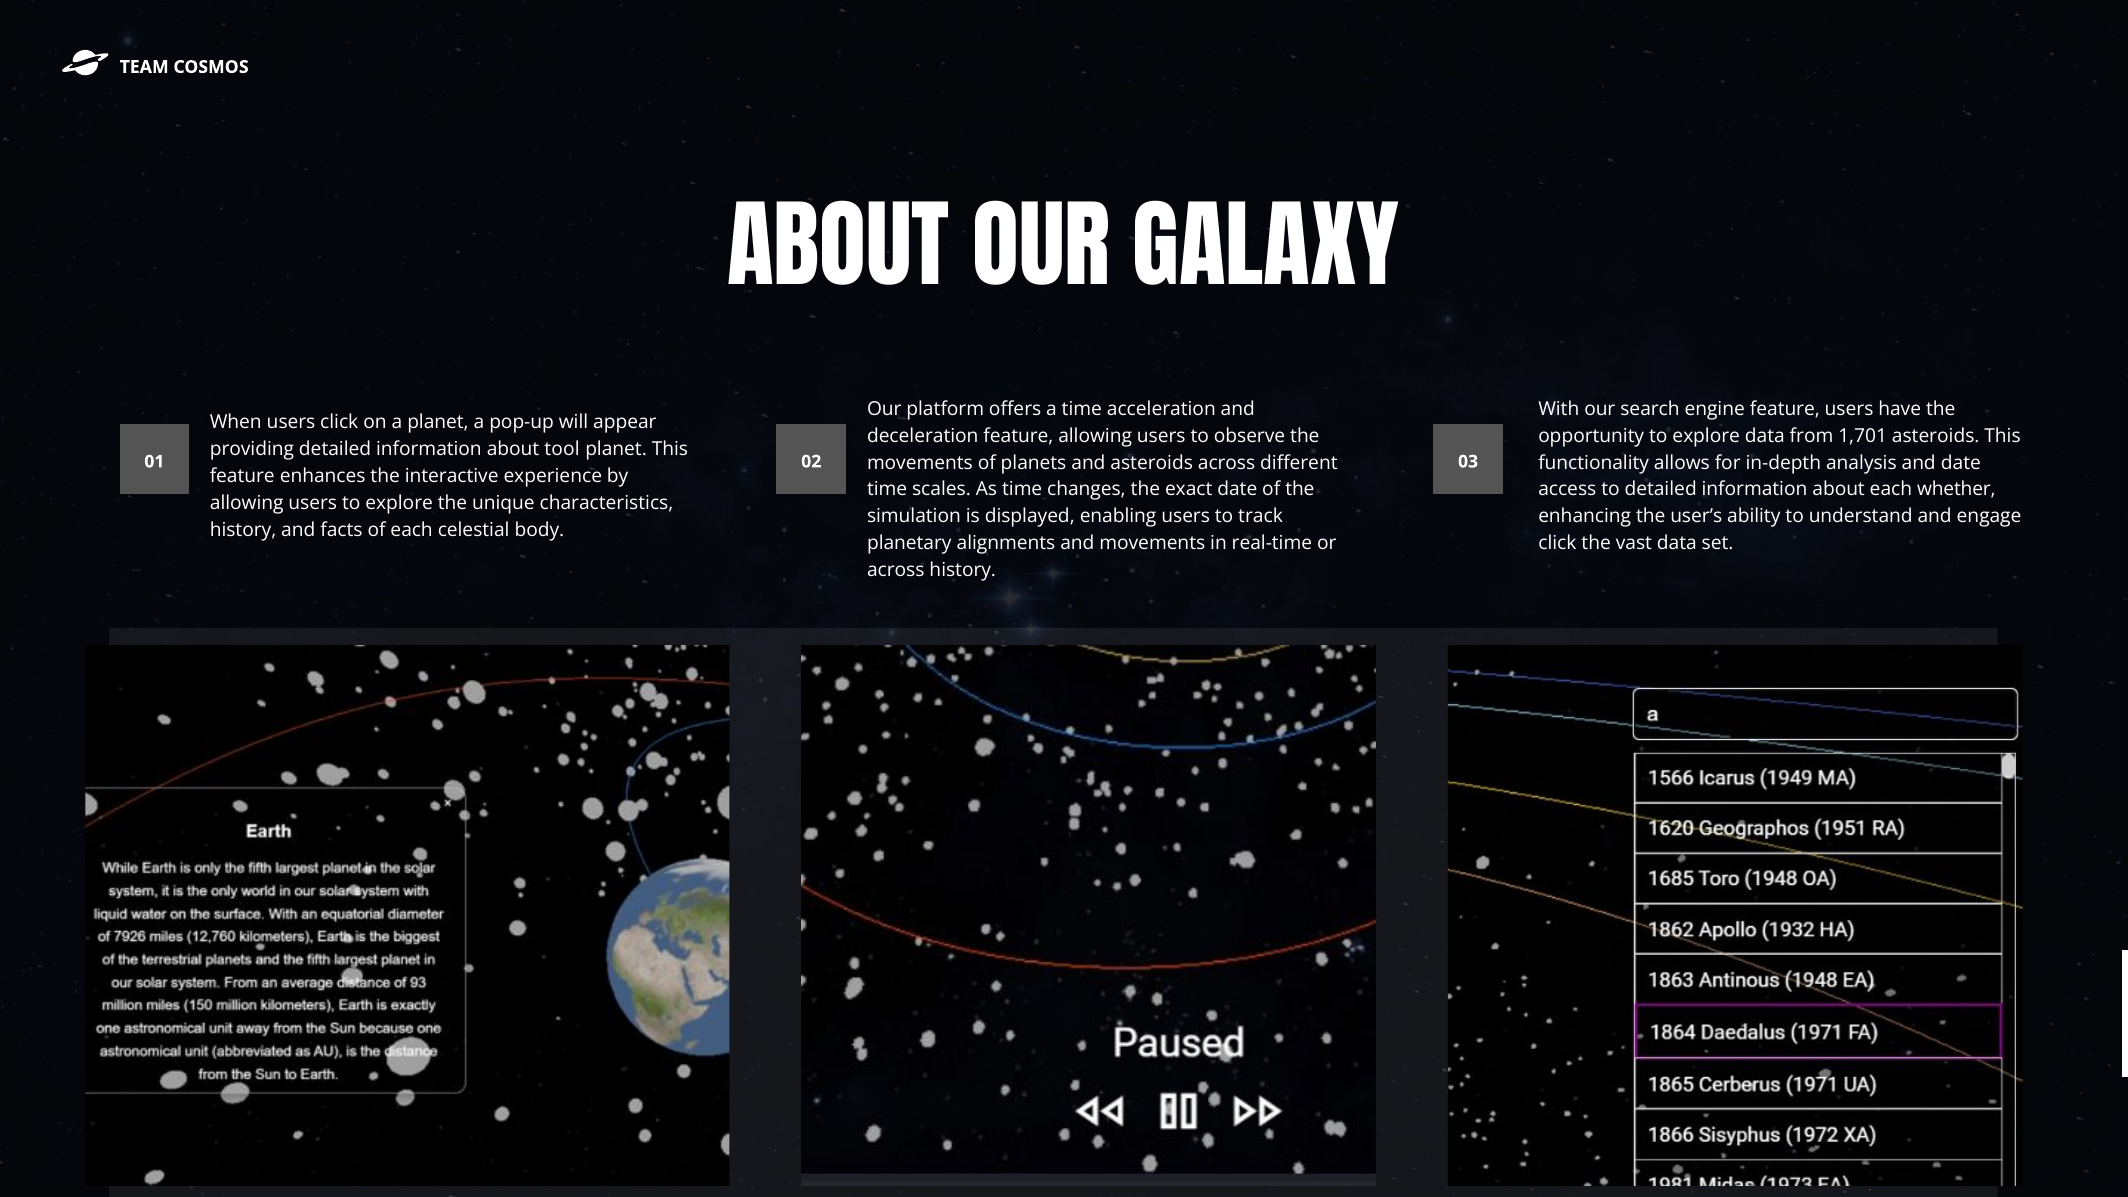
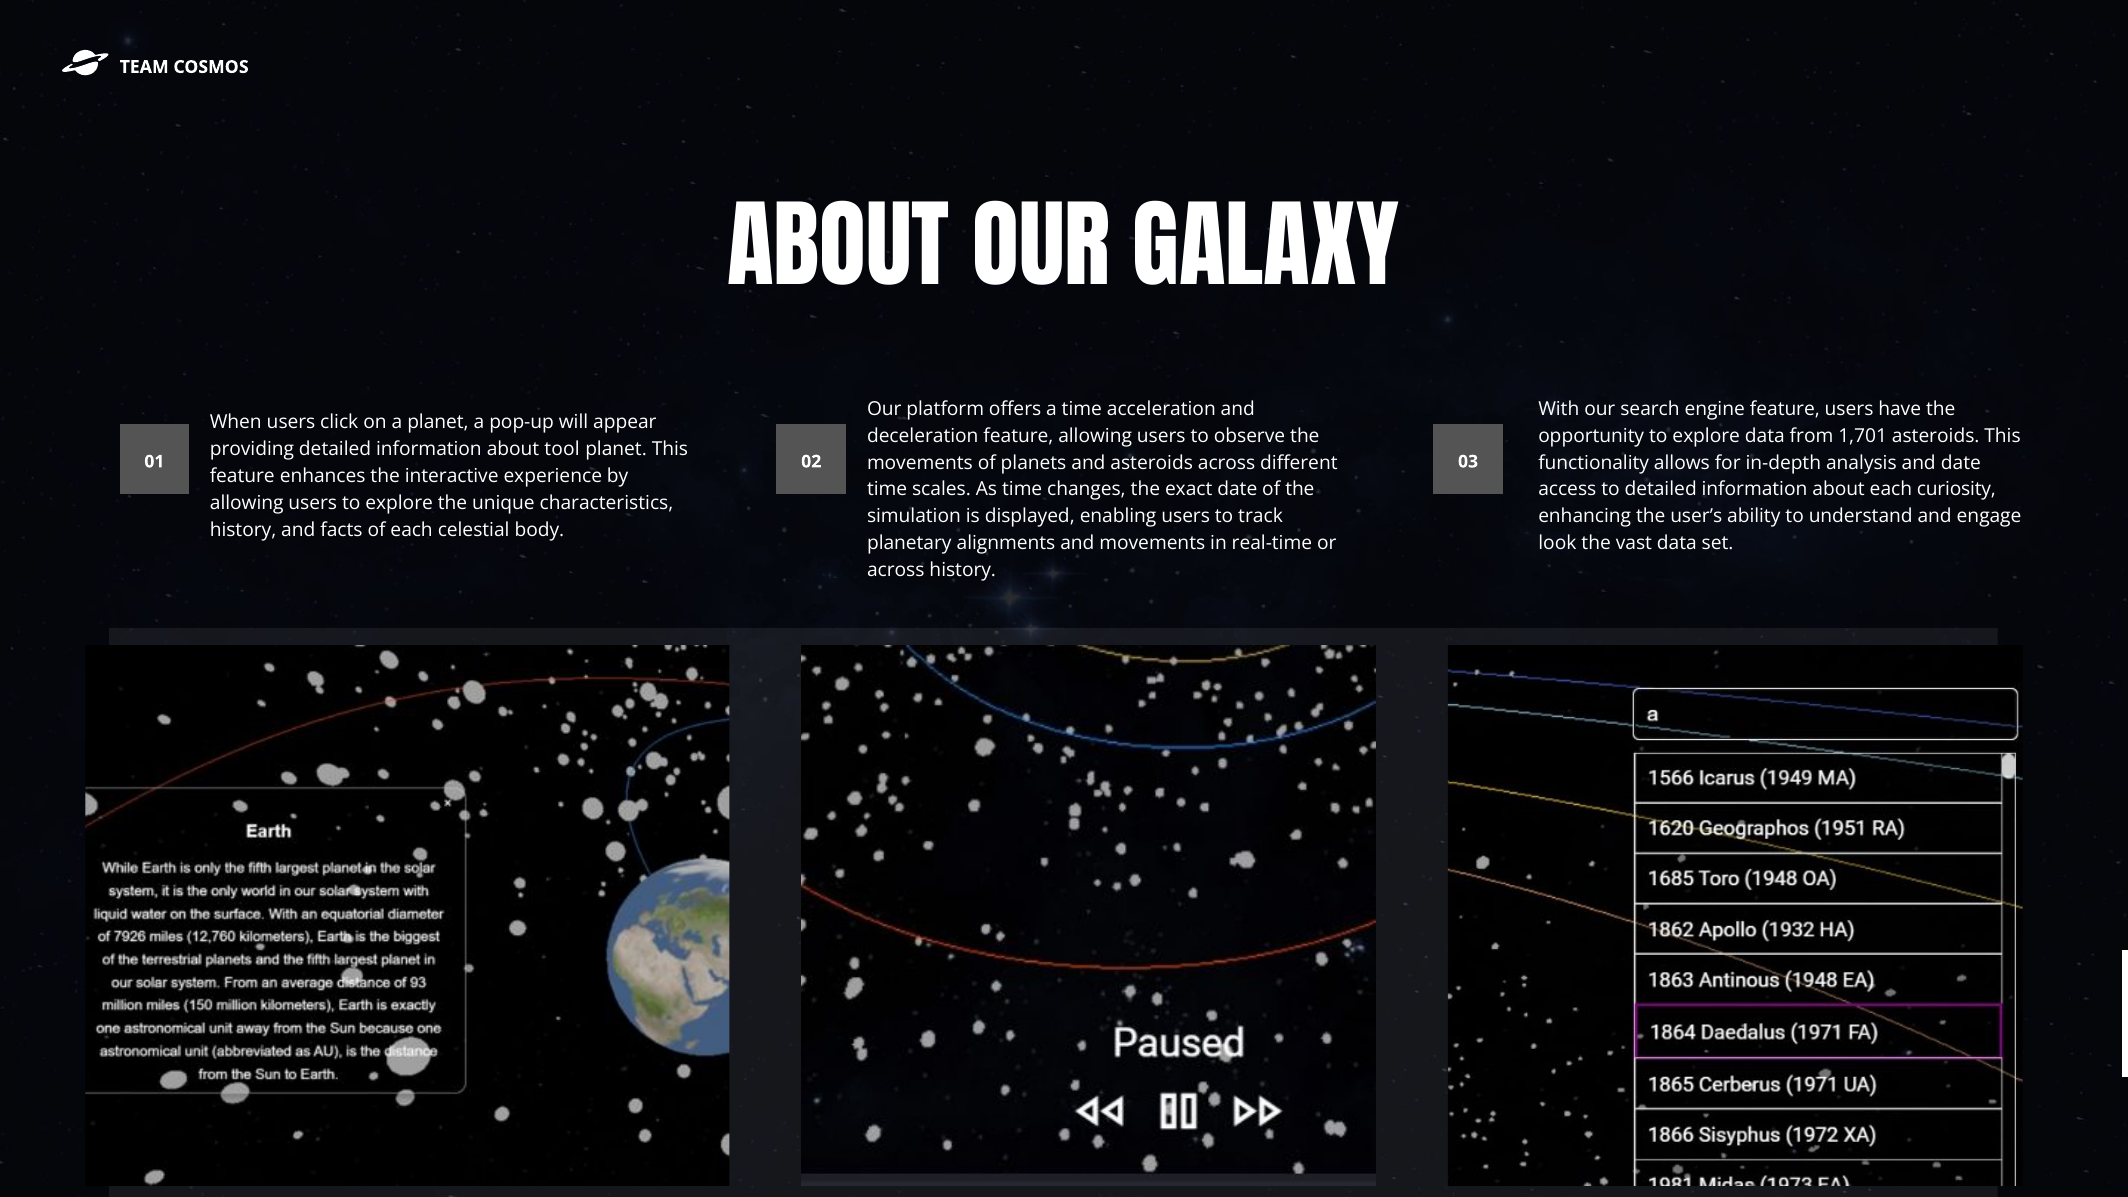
whether: whether -> curiosity
click at (1557, 543): click -> look
